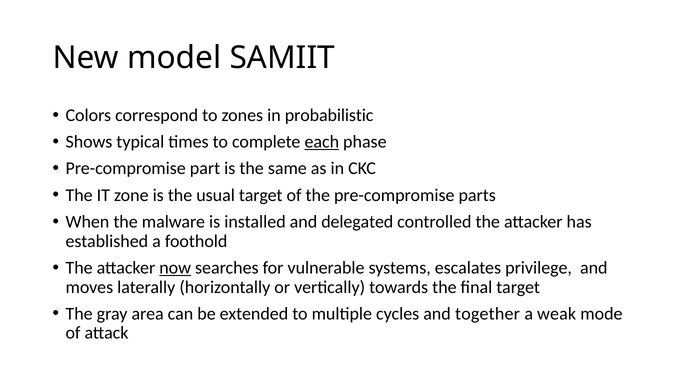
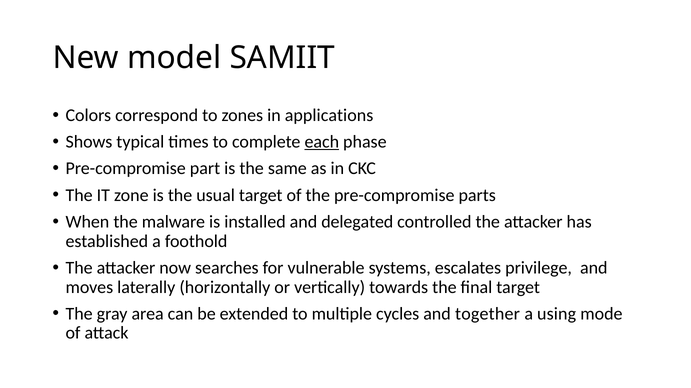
probabilistic: probabilistic -> applications
now underline: present -> none
weak: weak -> using
